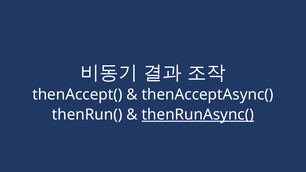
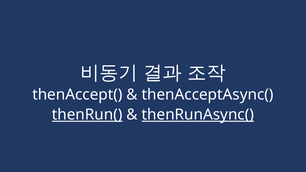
thenRun( underline: none -> present
